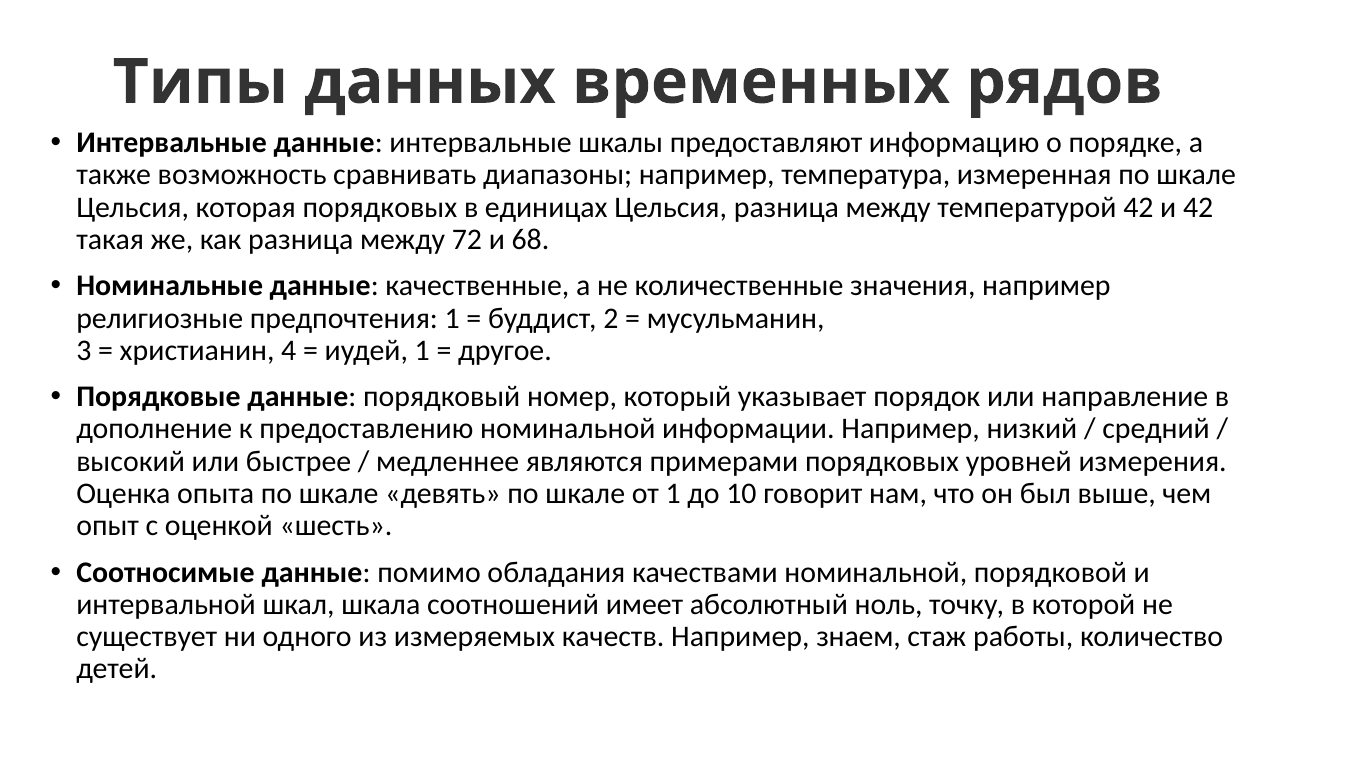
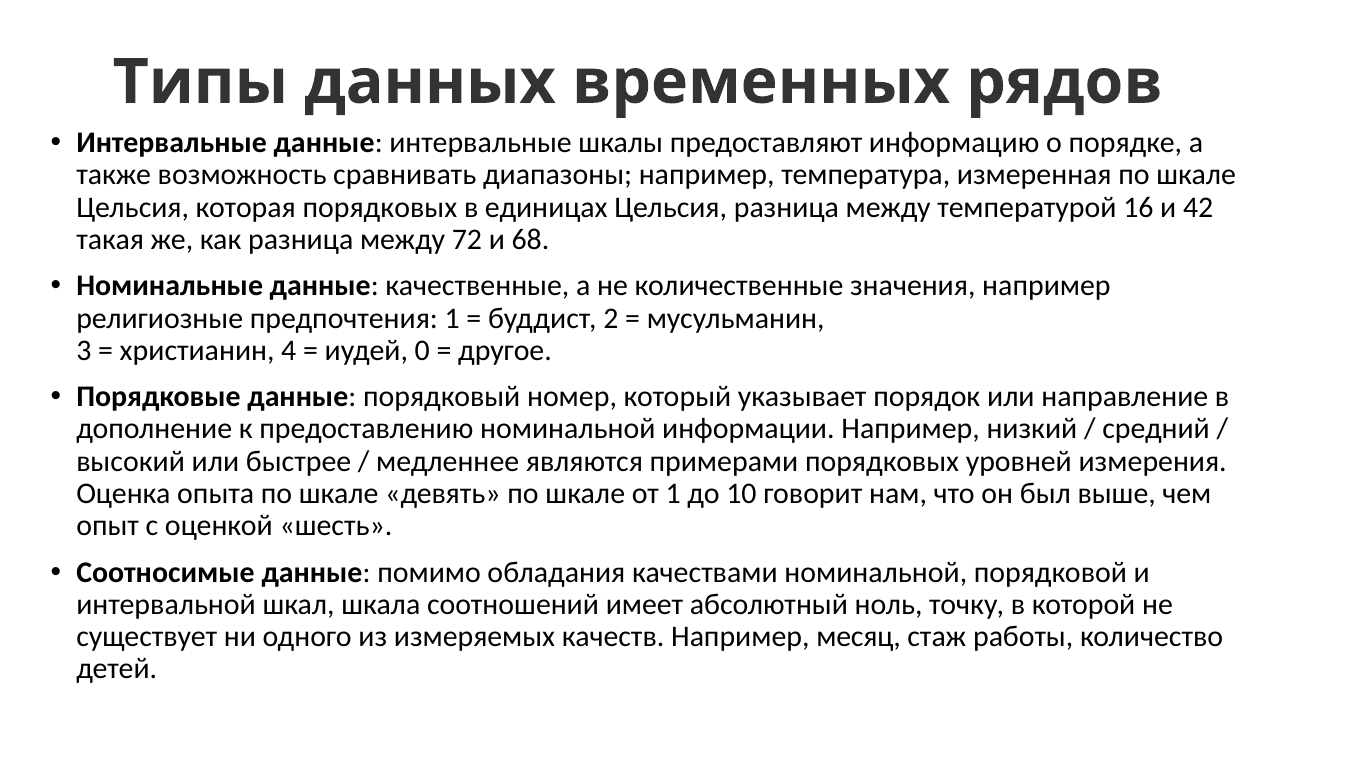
температурой 42: 42 -> 16
иудей 1: 1 -> 0
знаем: знаем -> месяц
